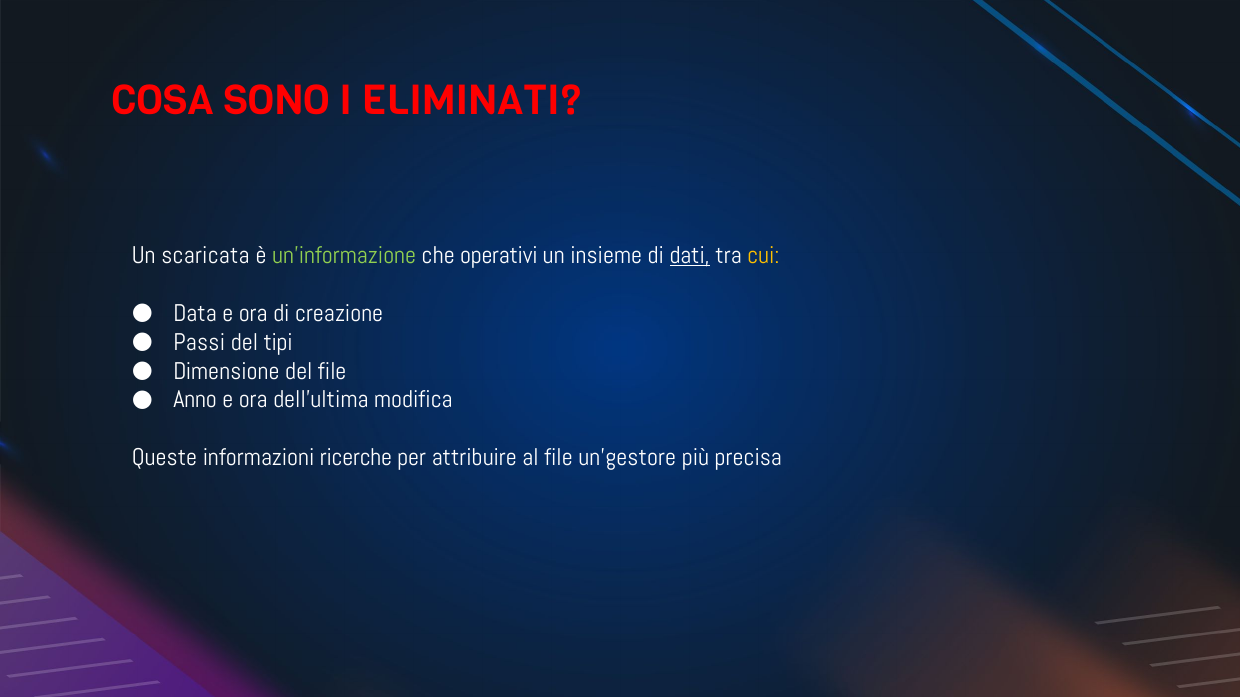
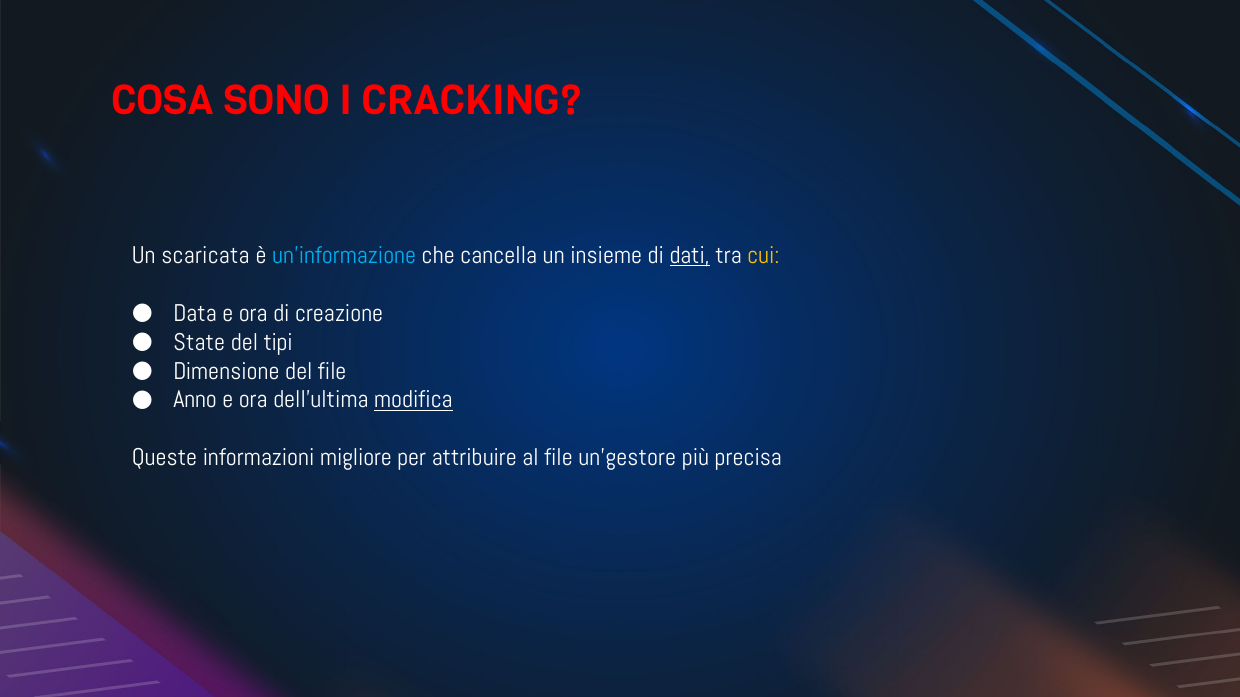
ELIMINATI: ELIMINATI -> CRACKING
un’informazione colour: light green -> light blue
operativi: operativi -> cancella
Passi: Passi -> State
modifica underline: none -> present
ricerche: ricerche -> migliore
